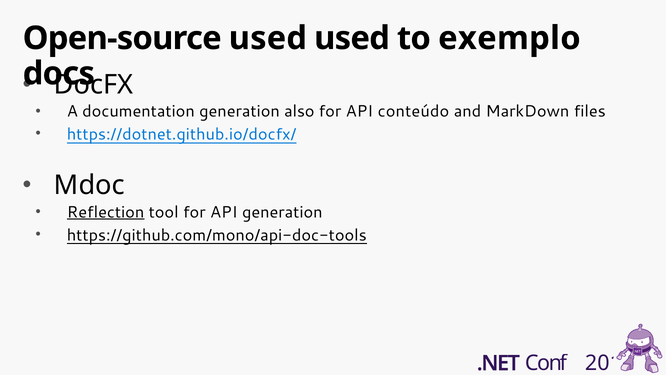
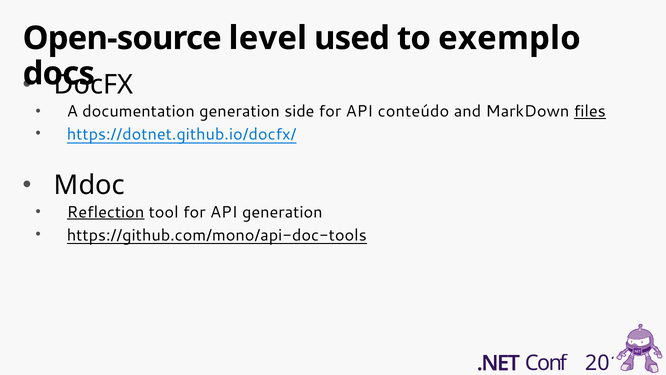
Open-source used: used -> level
also: also -> side
files underline: none -> present
